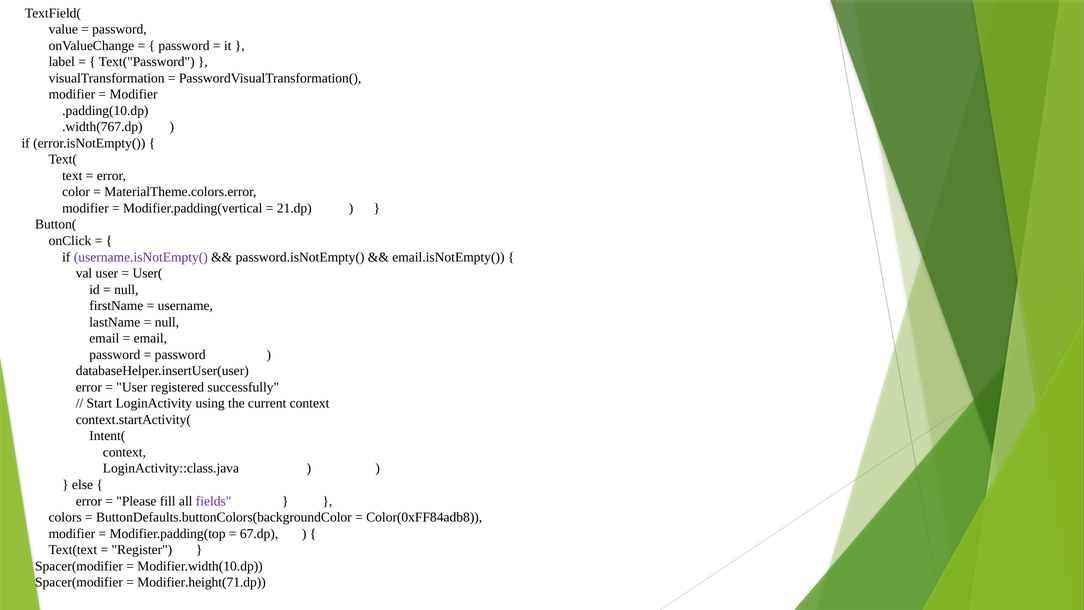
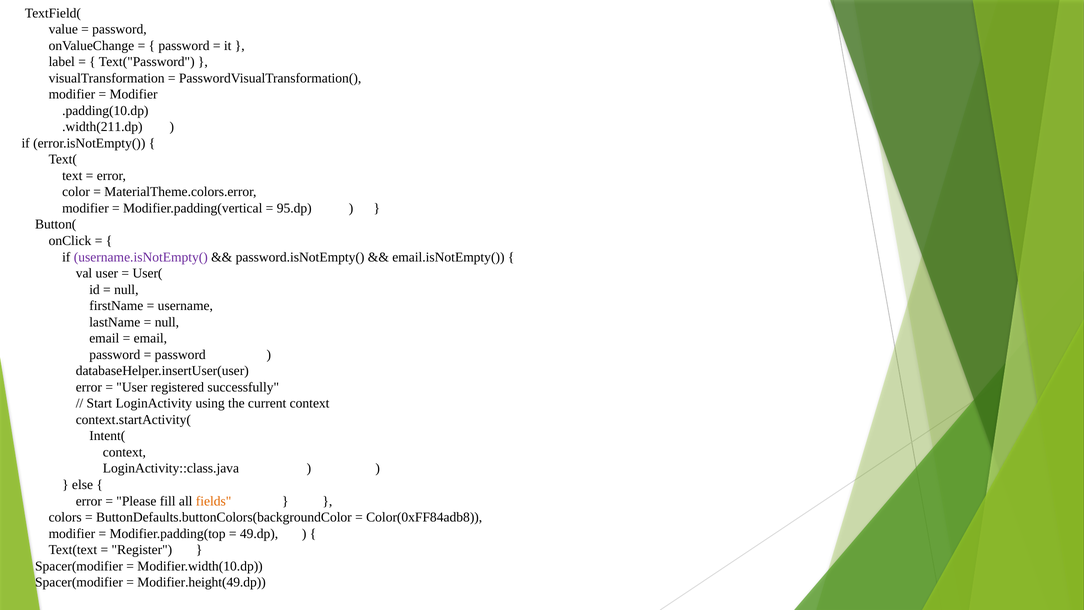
.width(767.dp: .width(767.dp -> .width(211.dp
21.dp: 21.dp -> 95.dp
fields colour: purple -> orange
67.dp: 67.dp -> 49.dp
Modifier.height(71.dp: Modifier.height(71.dp -> Modifier.height(49.dp
